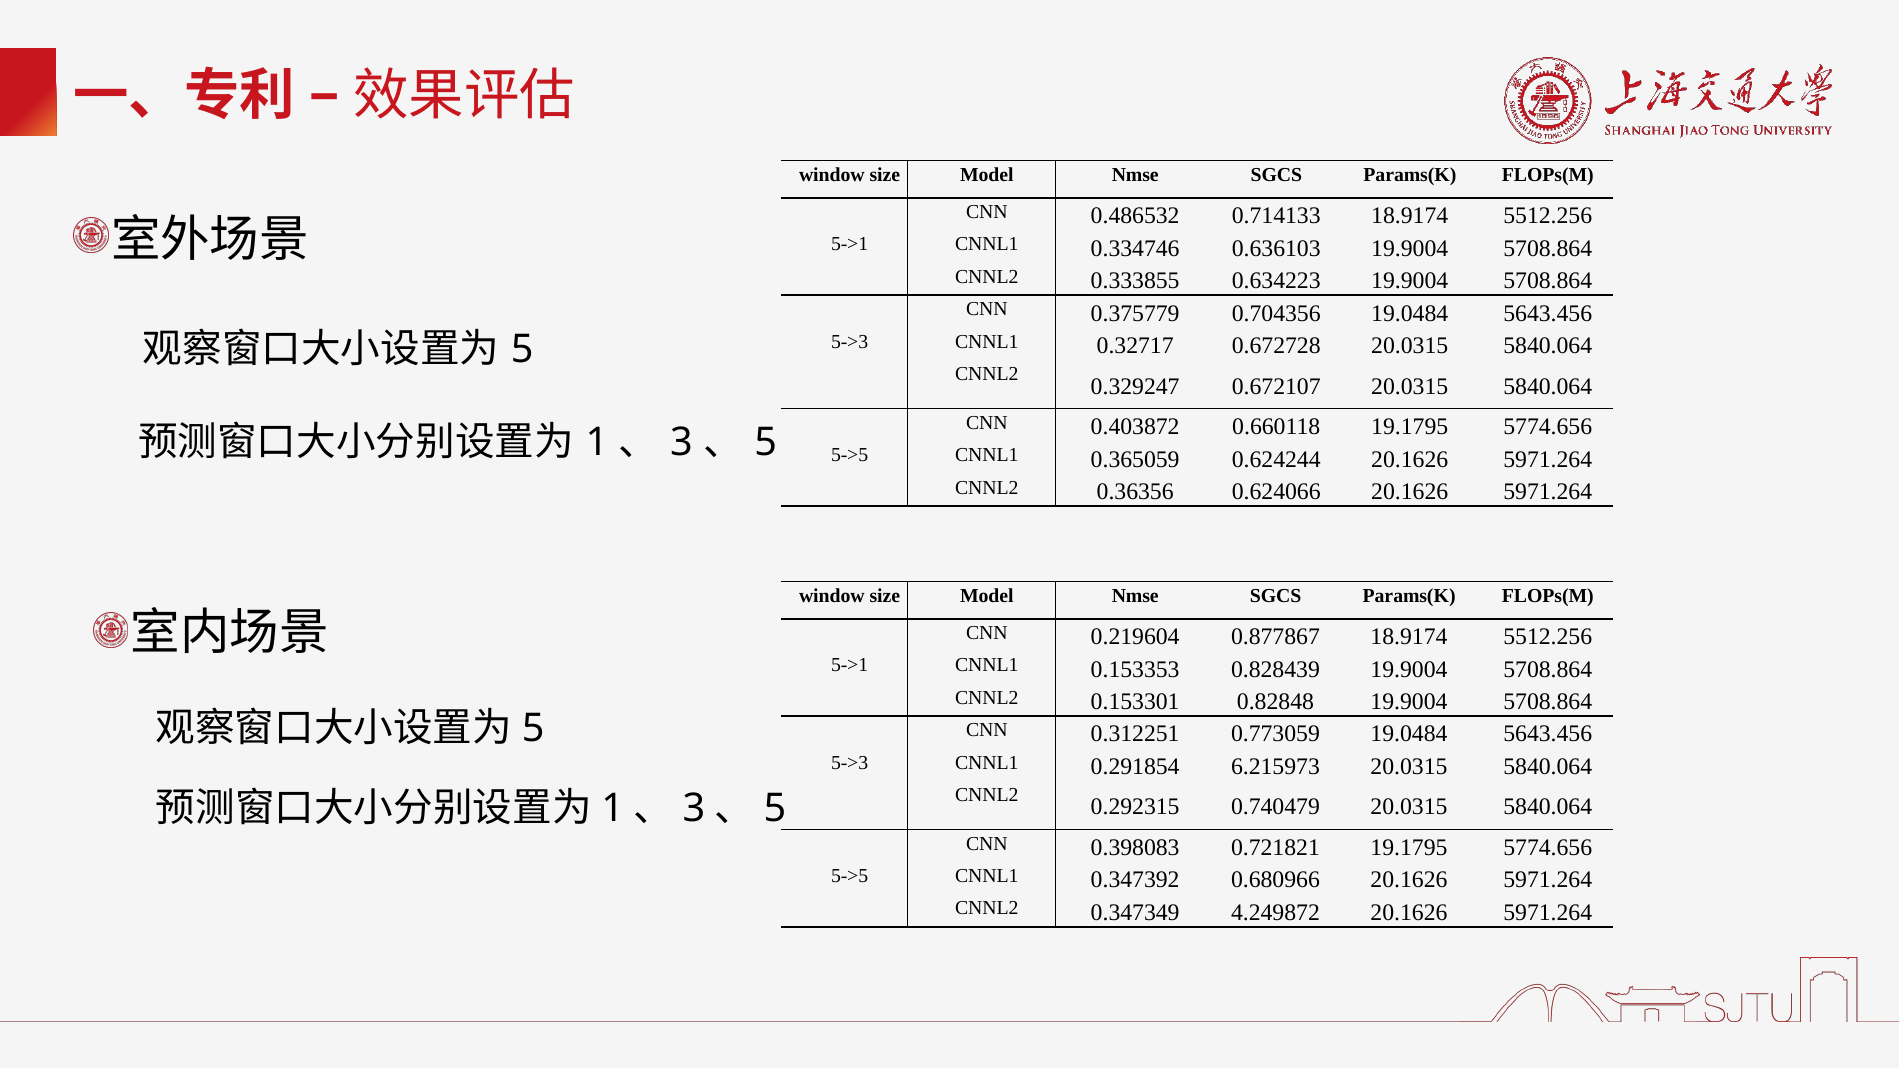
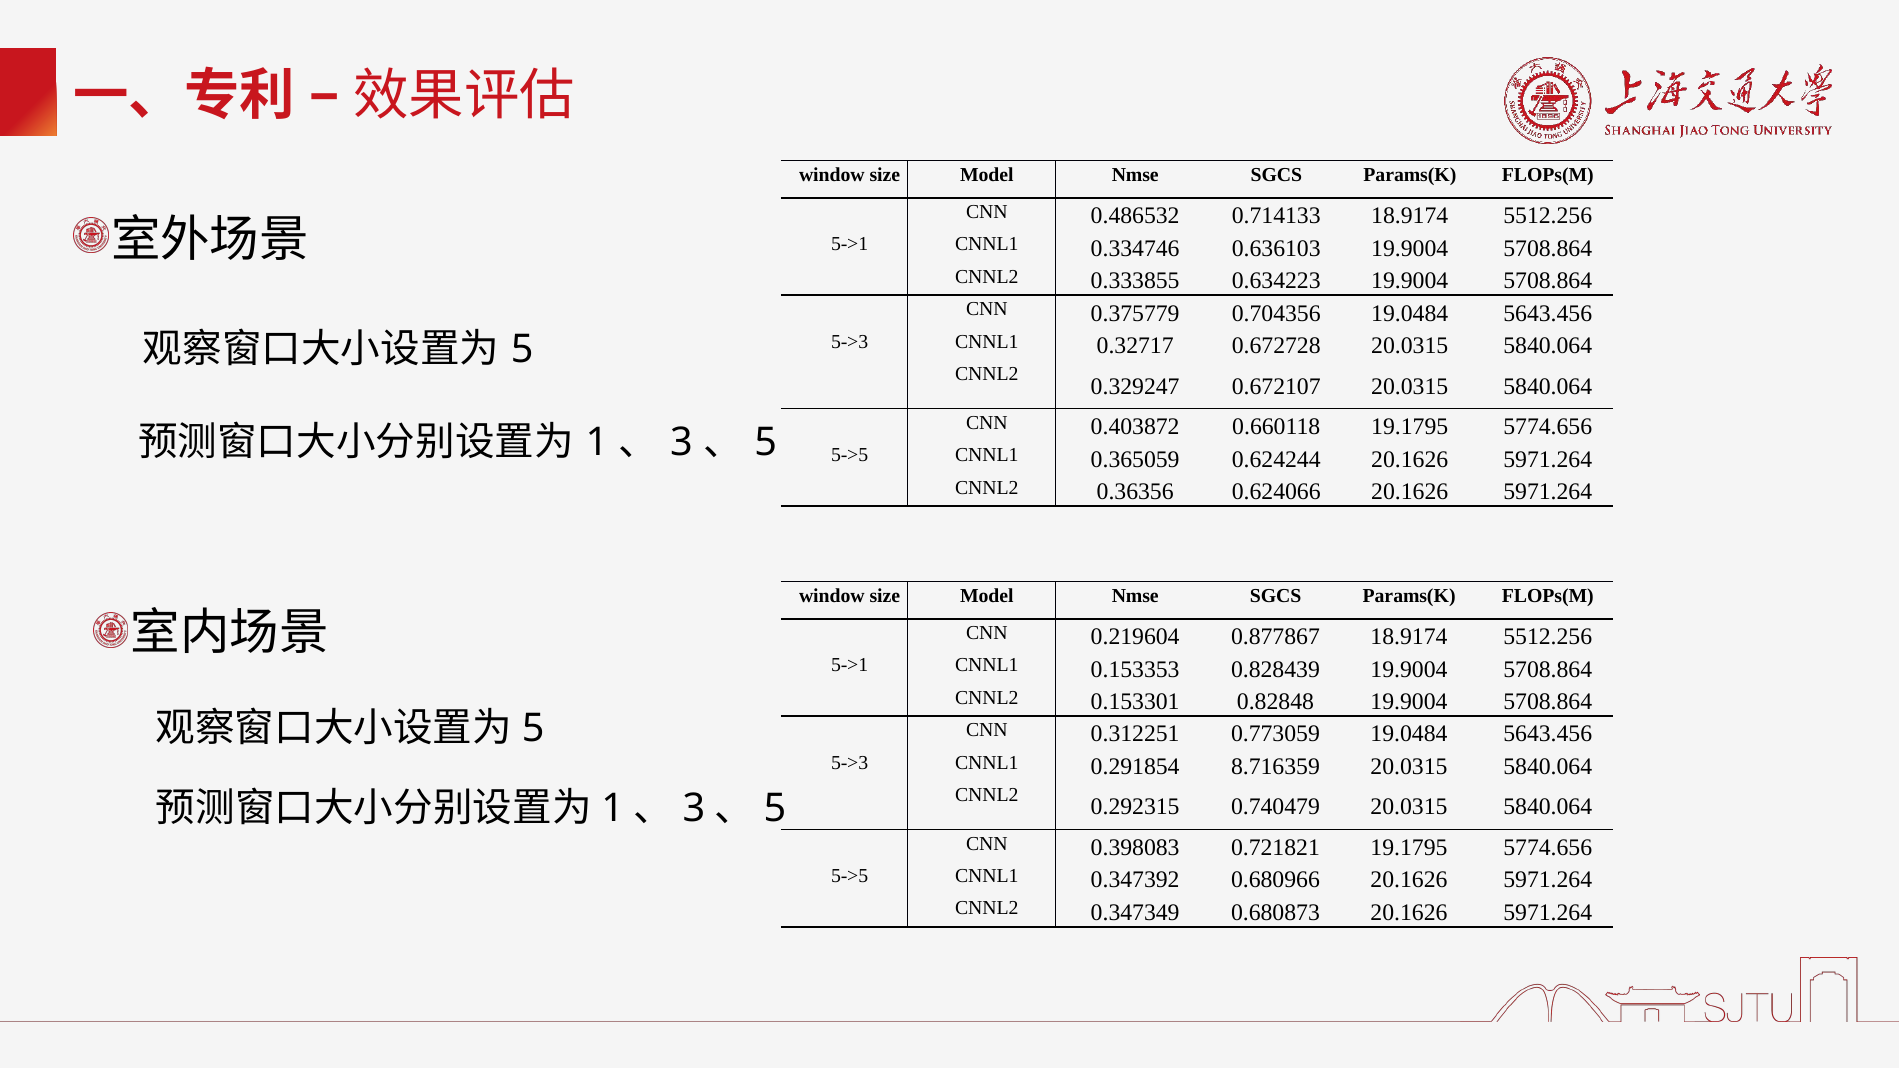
6.215973: 6.215973 -> 8.716359
4.249872: 4.249872 -> 0.680873
